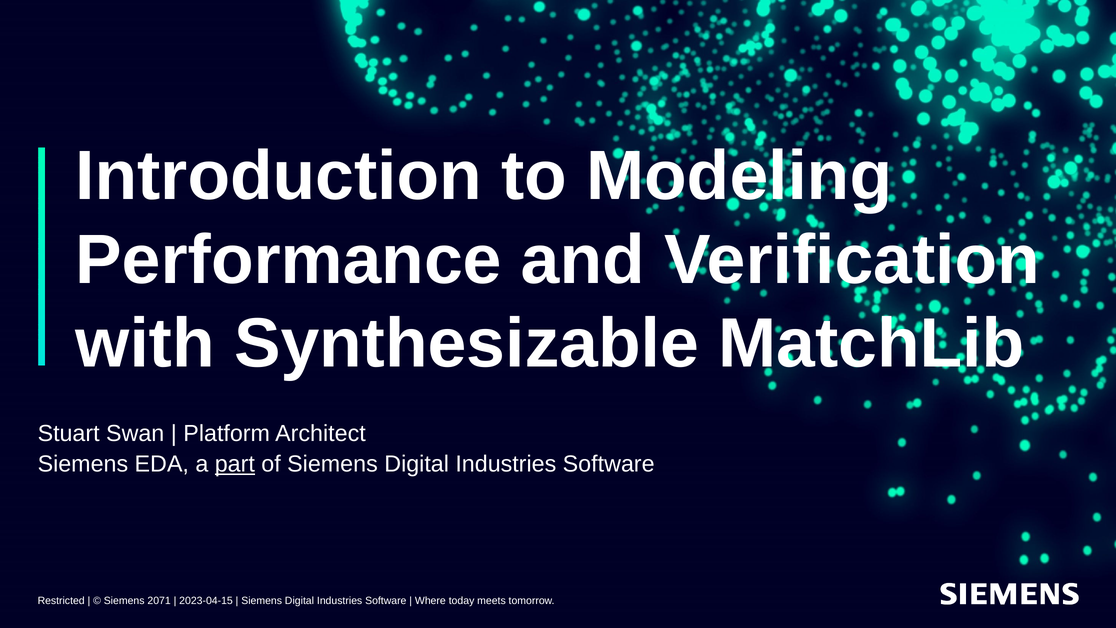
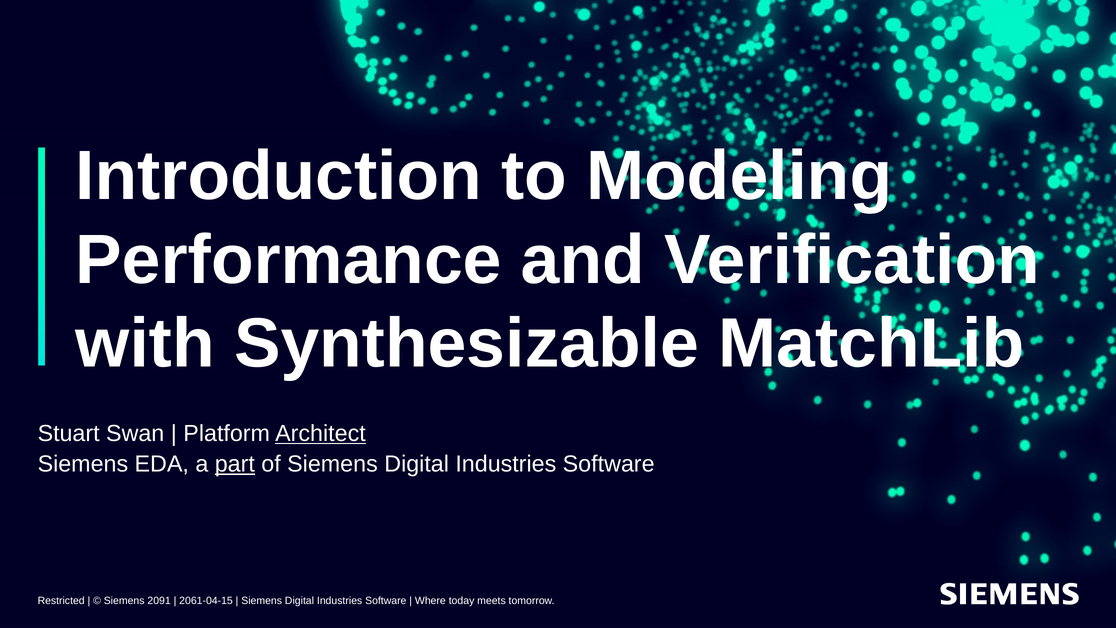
Architect underline: none -> present
2071: 2071 -> 2091
2023-04-15: 2023-04-15 -> 2061-04-15
